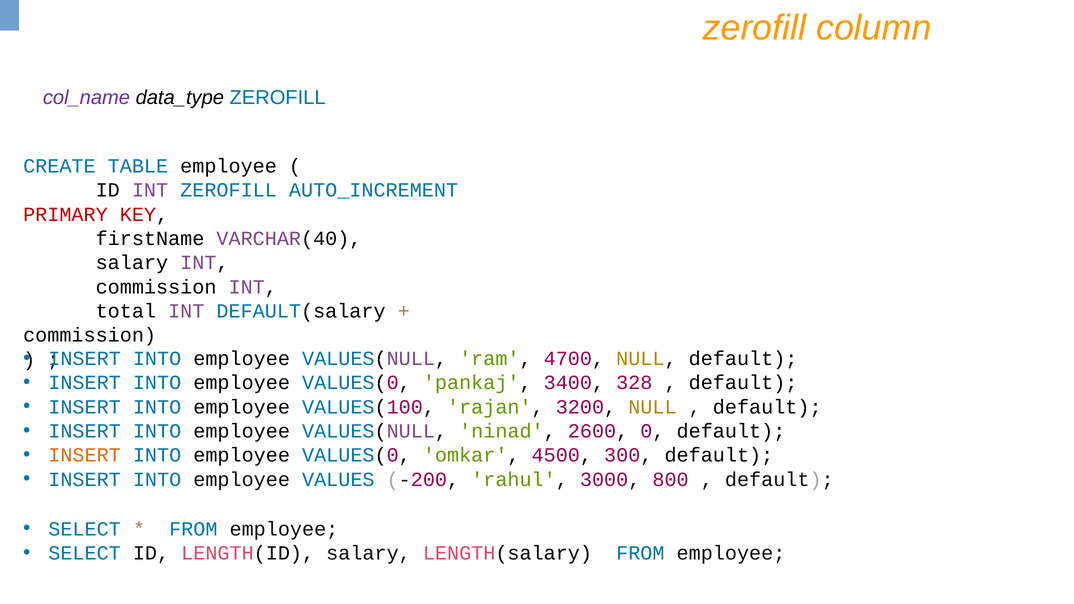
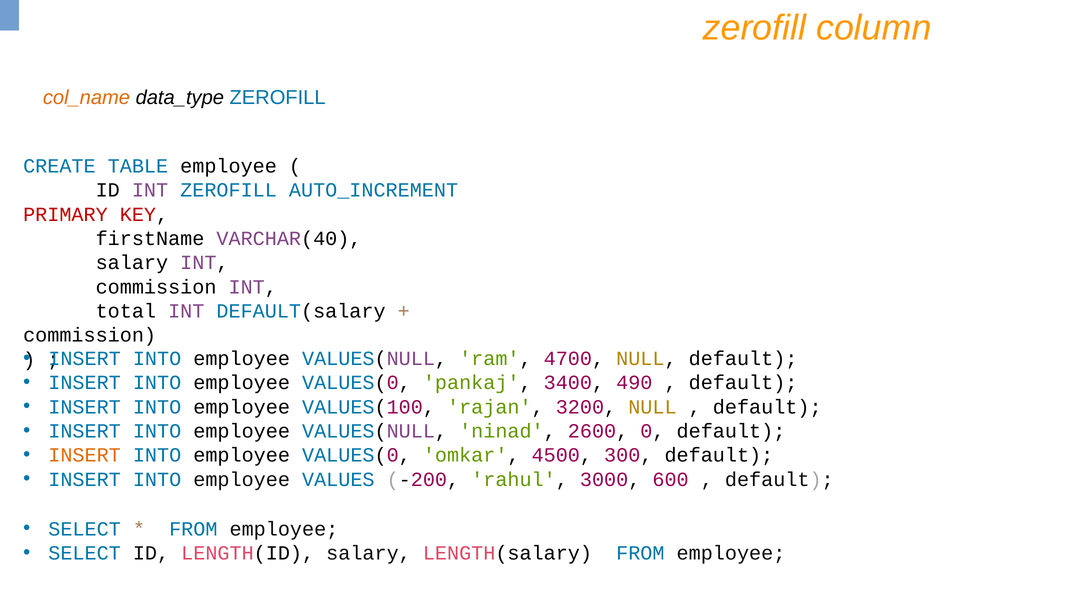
col_name colour: purple -> orange
328: 328 -> 490
800: 800 -> 600
